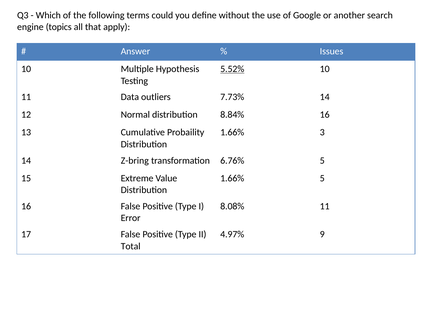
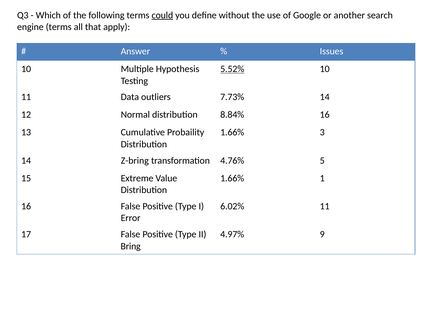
could underline: none -> present
engine topics: topics -> terms
6.76%: 6.76% -> 4.76%
1.66% 5: 5 -> 1
8.08%: 8.08% -> 6.02%
Total: Total -> Bring
